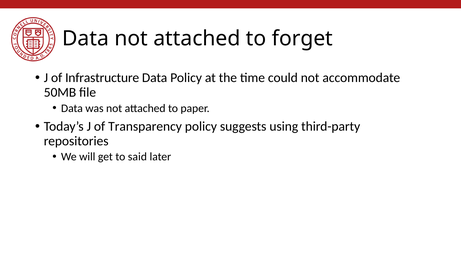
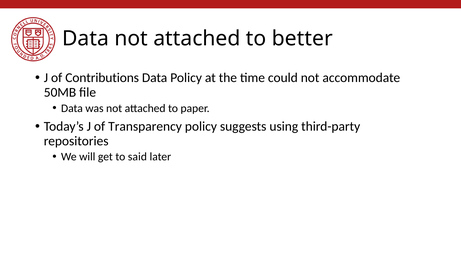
forget: forget -> better
Infrastructure: Infrastructure -> Contributions
